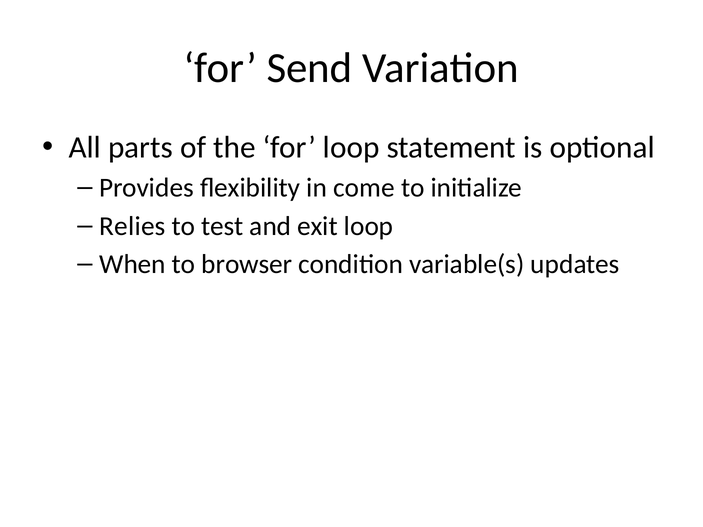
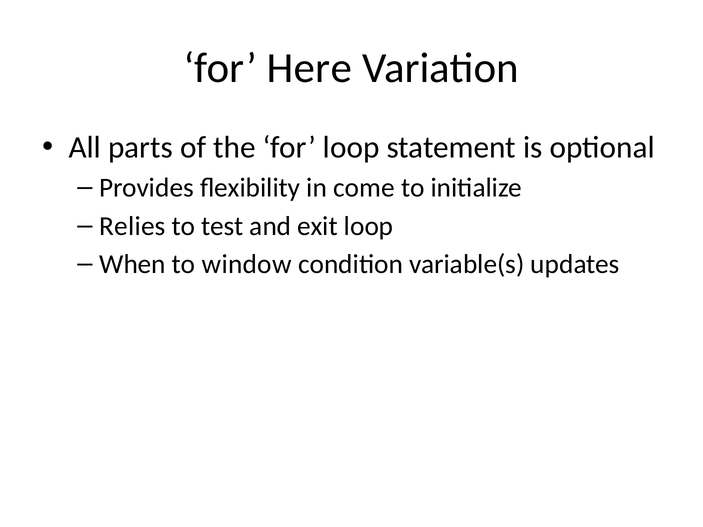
Send: Send -> Here
browser: browser -> window
